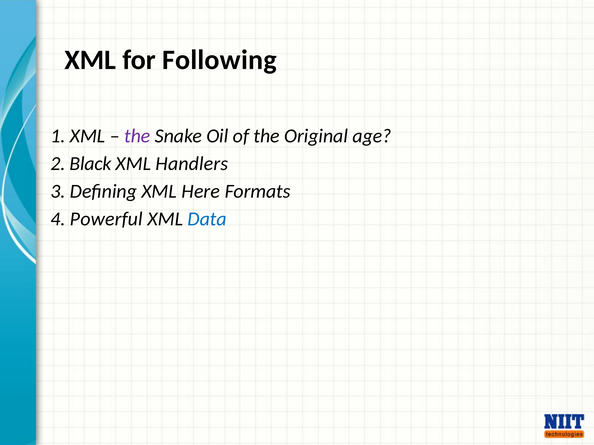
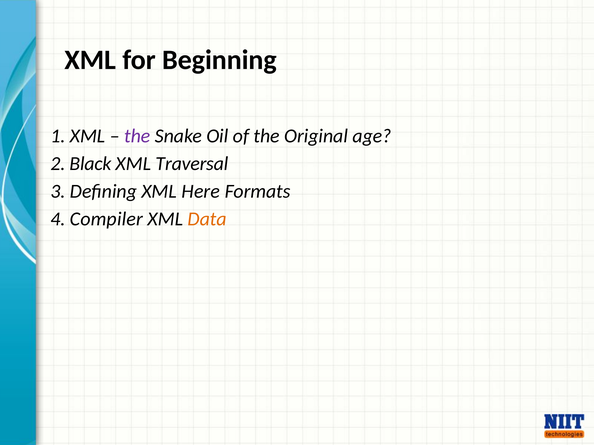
Following: Following -> Beginning
Handlers: Handlers -> Traversal
Powerful: Powerful -> Compiler
Data colour: blue -> orange
